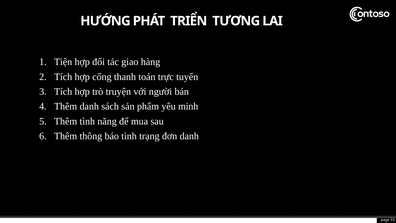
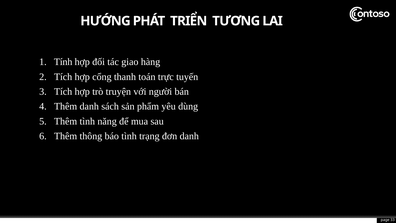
Tiện: Tiện -> Tính
minh: minh -> dùng
